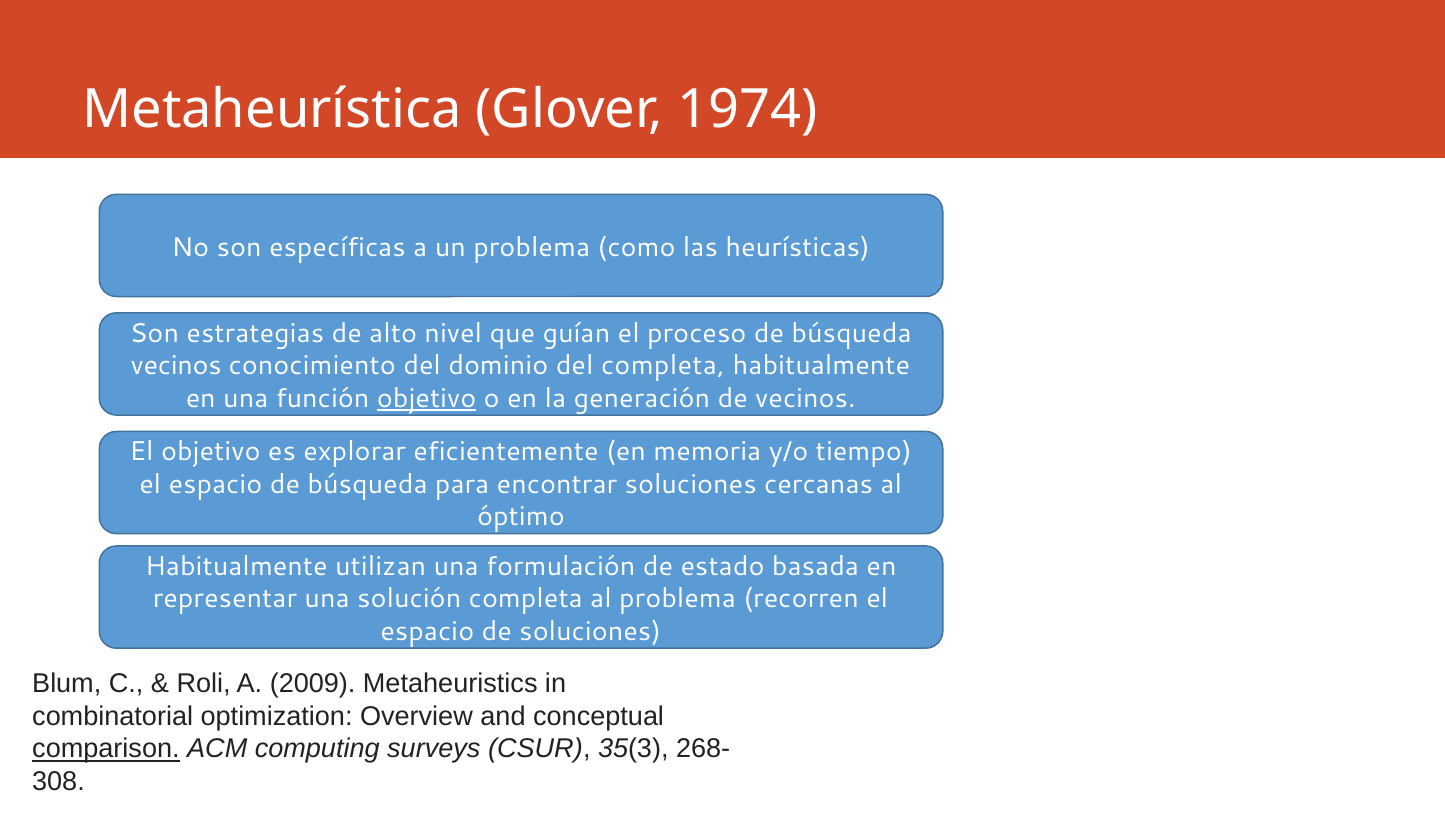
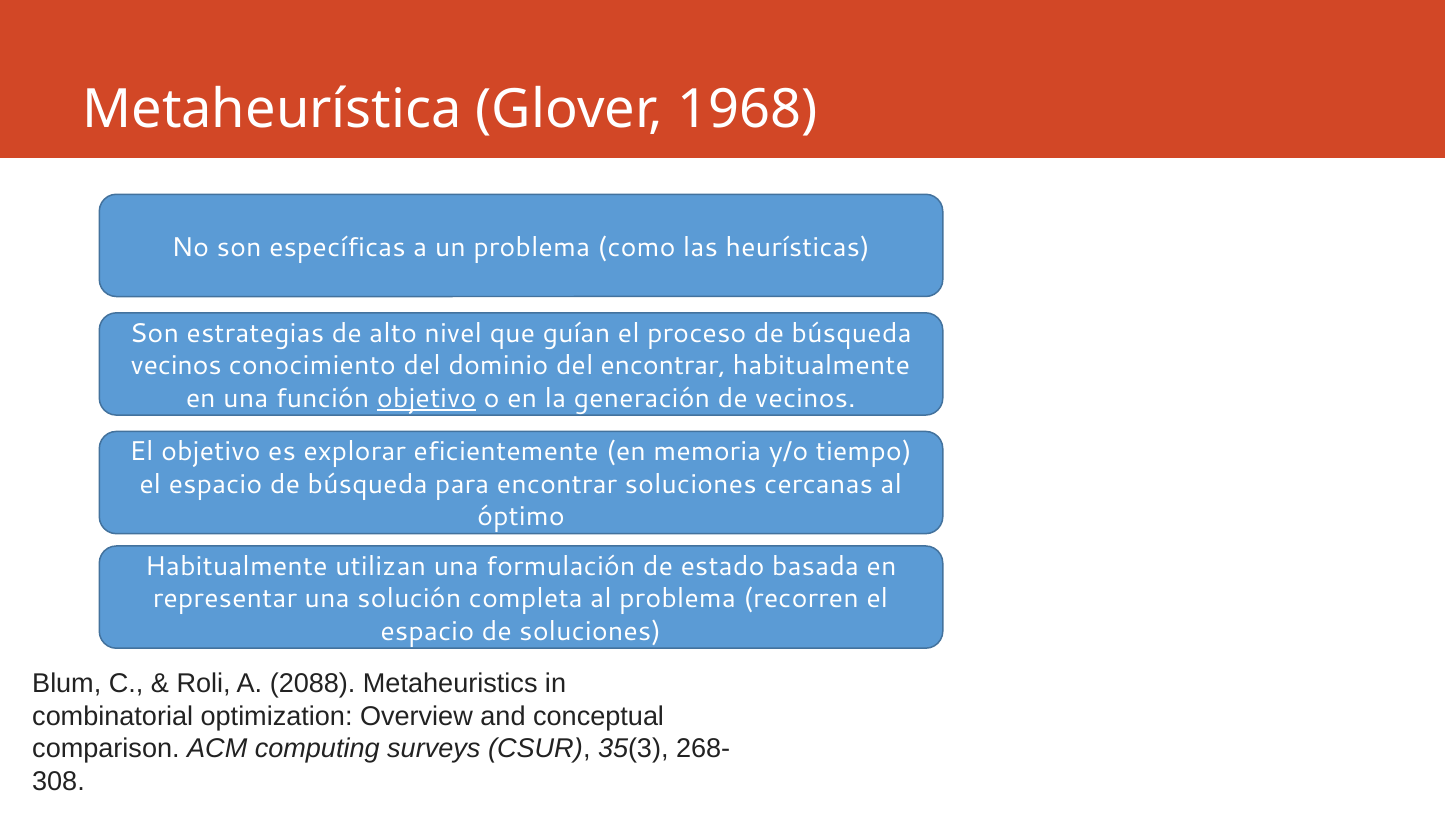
1974: 1974 -> 1968
del completa: completa -> encontrar
2009: 2009 -> 2088
comparison underline: present -> none
